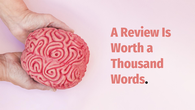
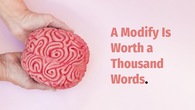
Review: Review -> Modify
